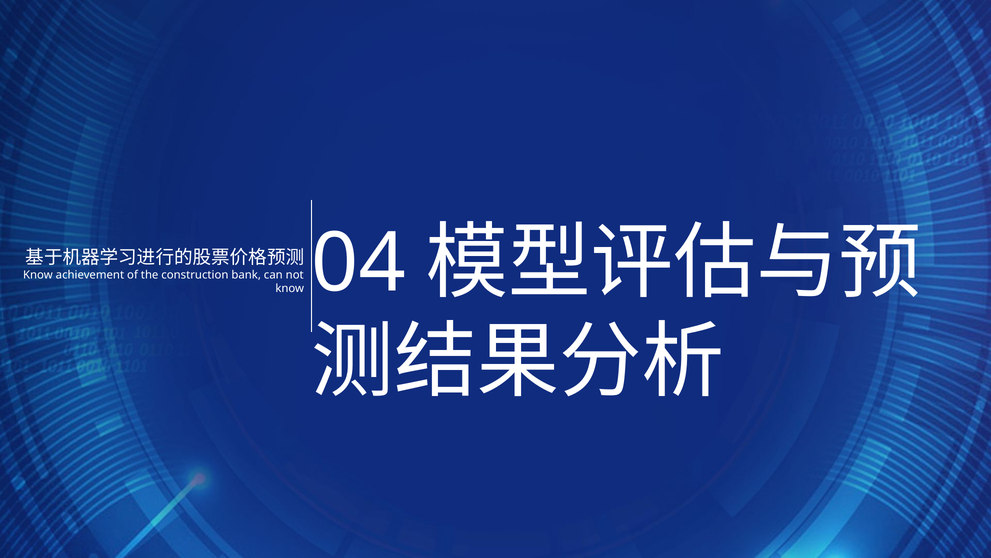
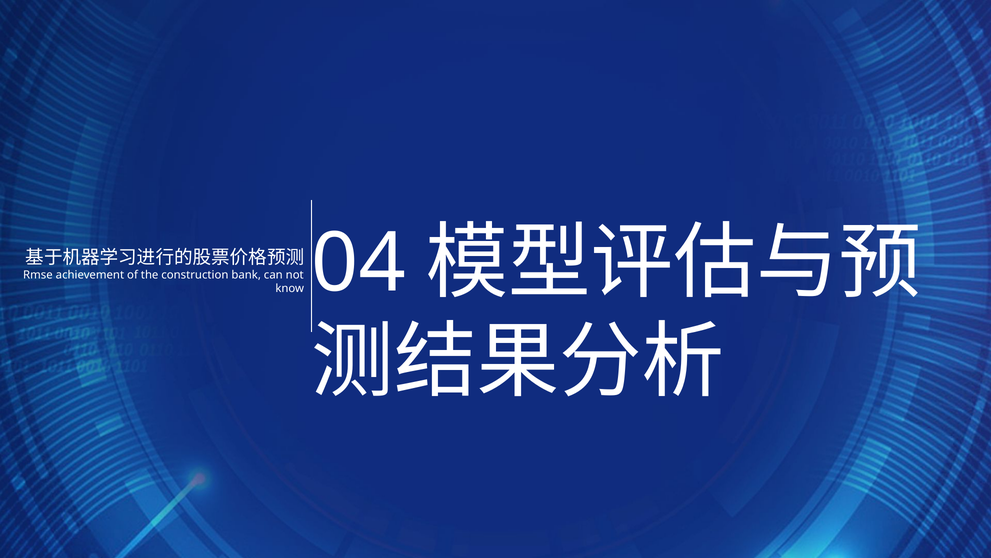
Know at (38, 275): Know -> Rmse
